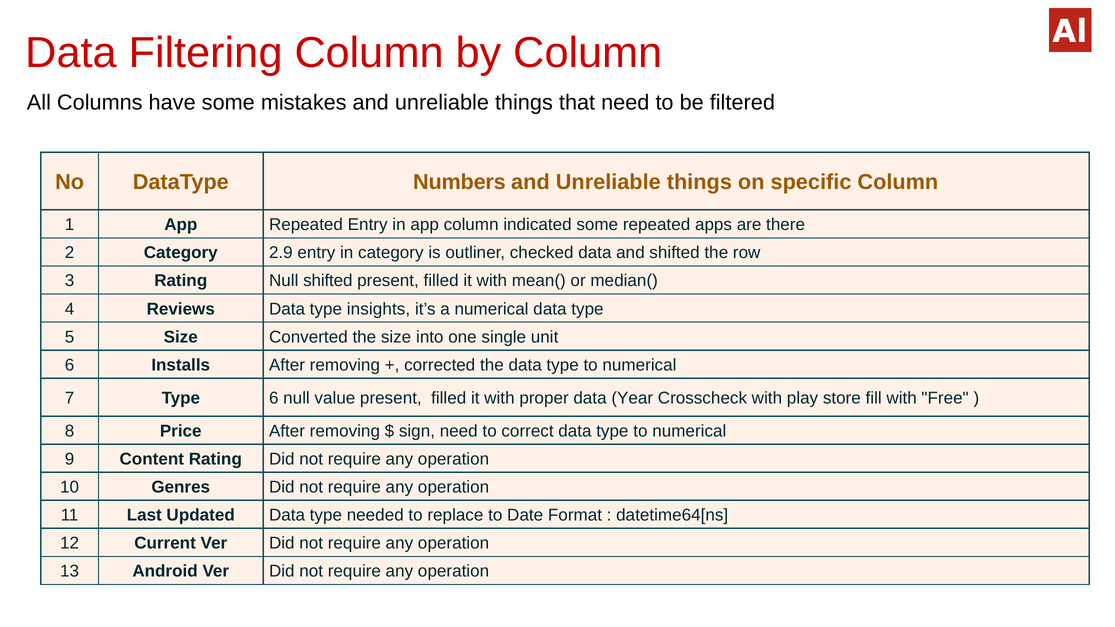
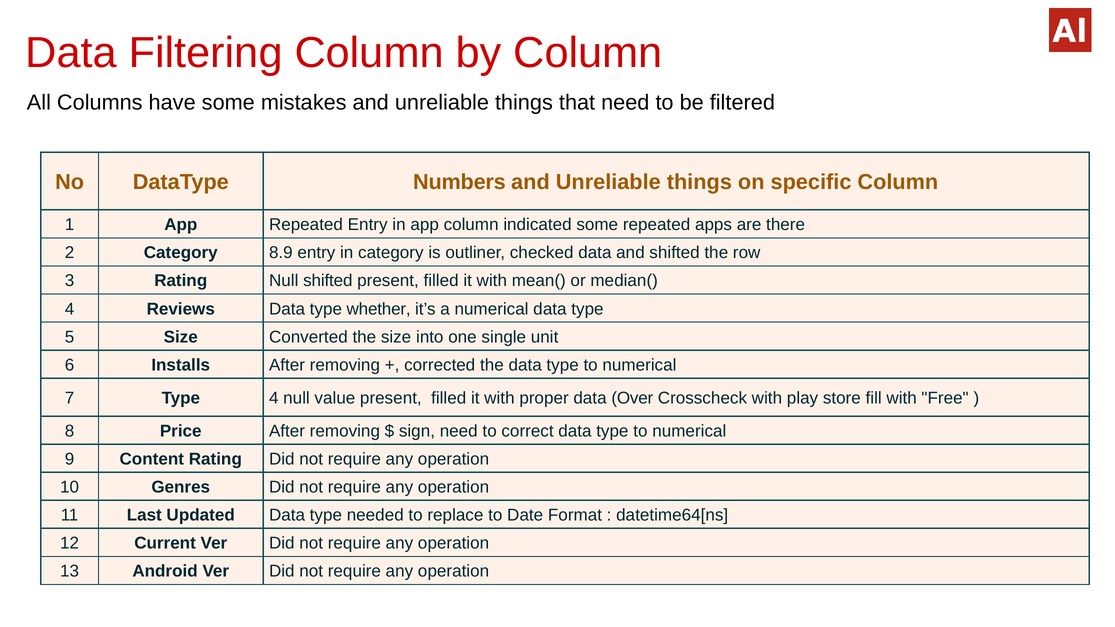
2.9: 2.9 -> 8.9
insights: insights -> whether
Type 6: 6 -> 4
Year: Year -> Over
